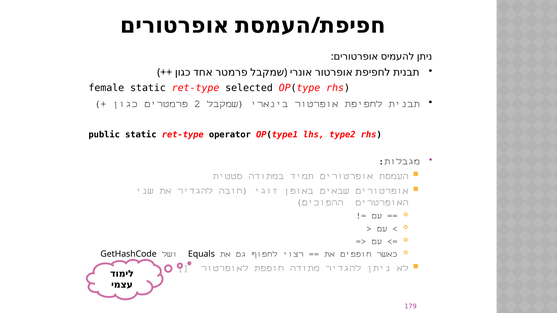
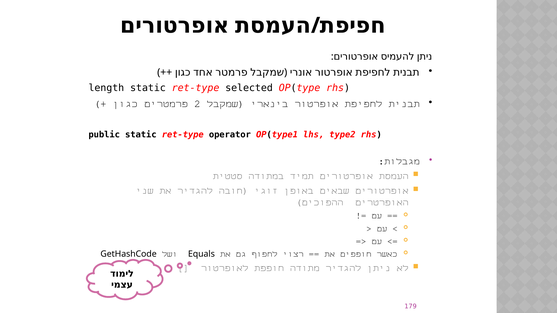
female: female -> length
